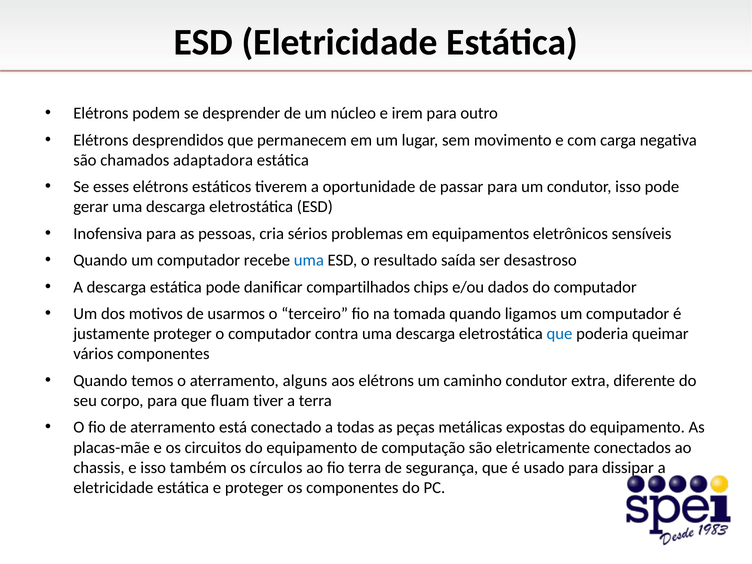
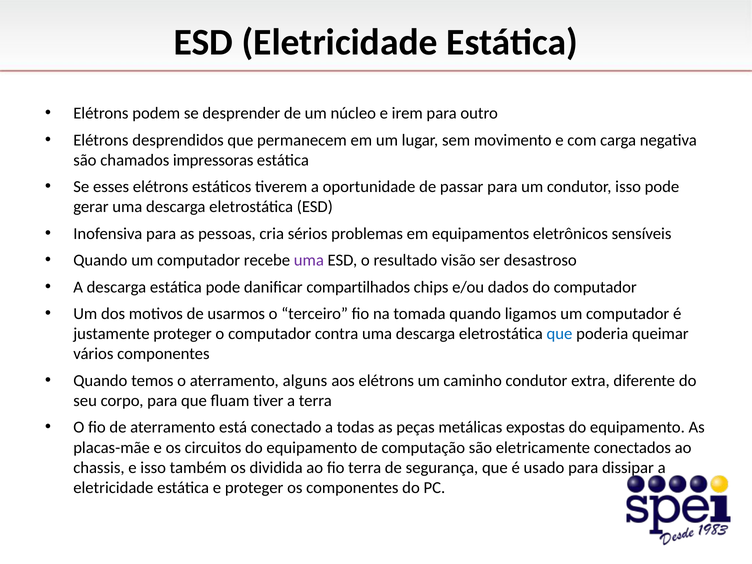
adaptadora: adaptadora -> impressoras
uma at (309, 260) colour: blue -> purple
saída: saída -> visão
círculos: círculos -> dividida
